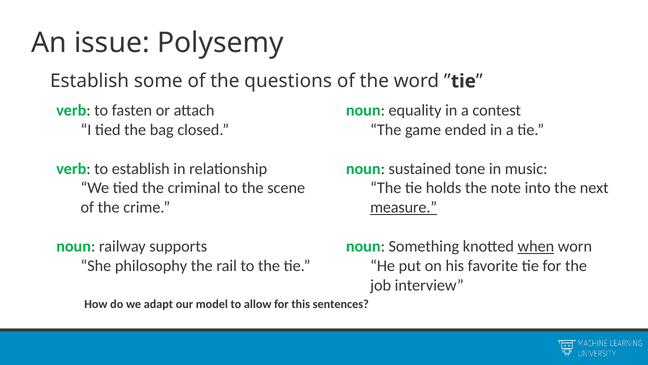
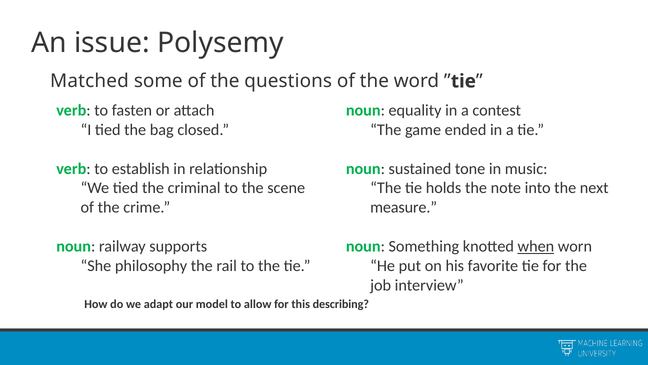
Establish at (90, 81): Establish -> Matched
measure underline: present -> none
sentences: sentences -> describing
